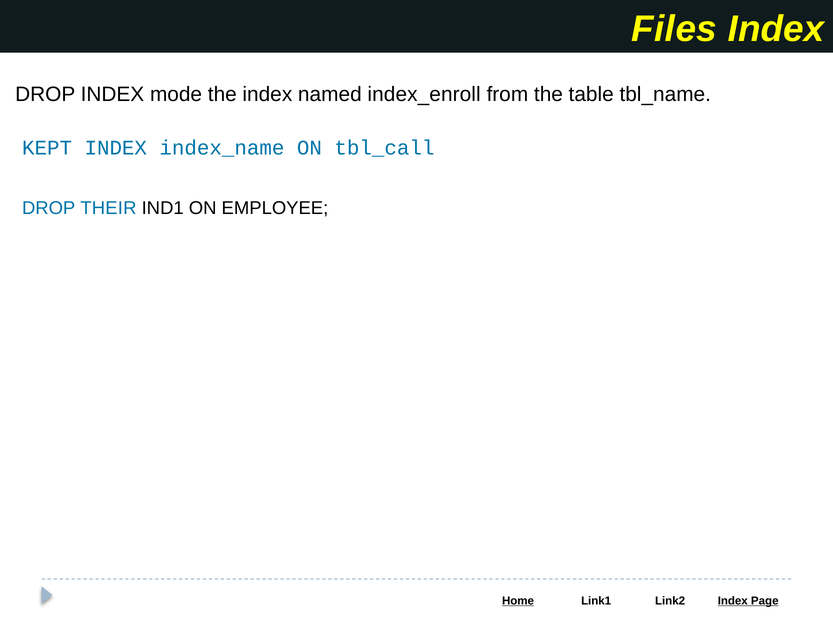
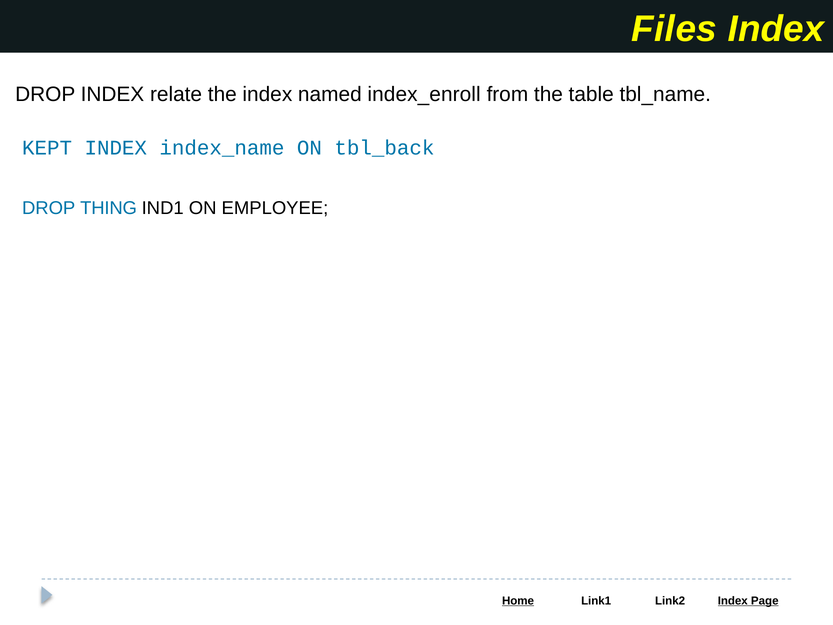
mode: mode -> relate
tbl_call: tbl_call -> tbl_back
THEIR: THEIR -> THING
